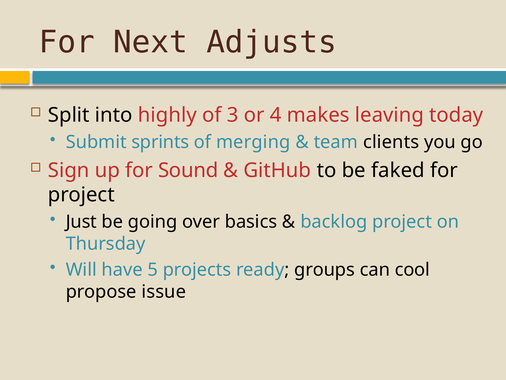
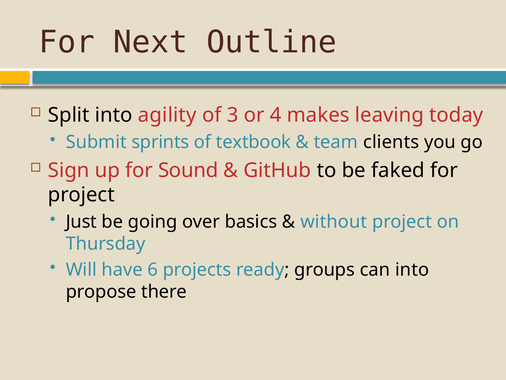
Adjusts: Adjusts -> Outline
highly: highly -> agility
merging: merging -> textbook
backlog: backlog -> without
5: 5 -> 6
can cool: cool -> into
issue: issue -> there
